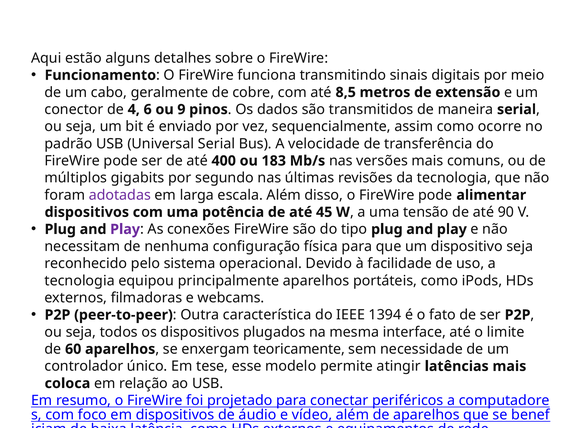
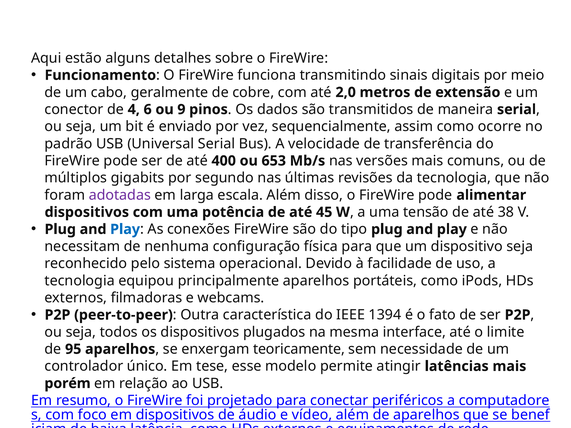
8,5: 8,5 -> 2,0
183: 183 -> 653
90: 90 -> 38
Play at (125, 229) colour: purple -> blue
60: 60 -> 95
coloca: coloca -> porém
